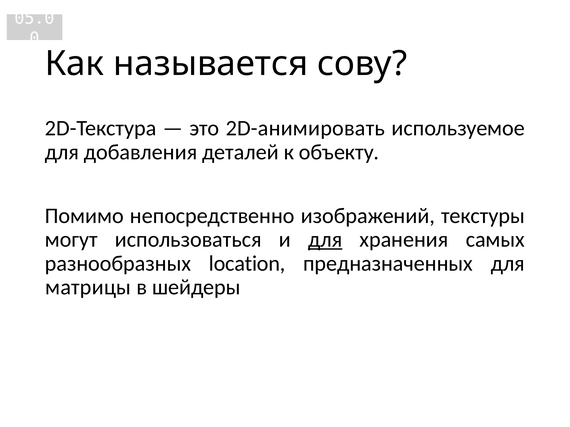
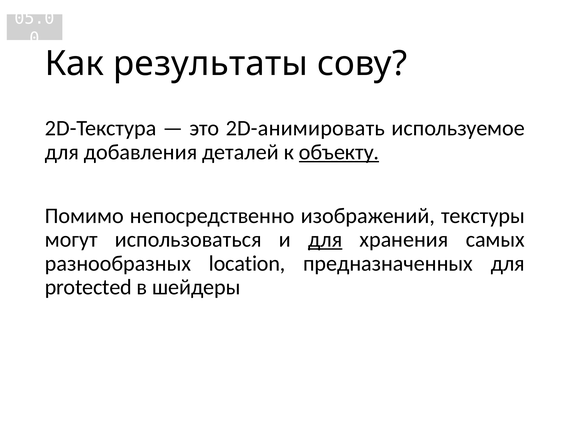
называется: называется -> результаты
объекту underline: none -> present
матрицы: матрицы -> protected
